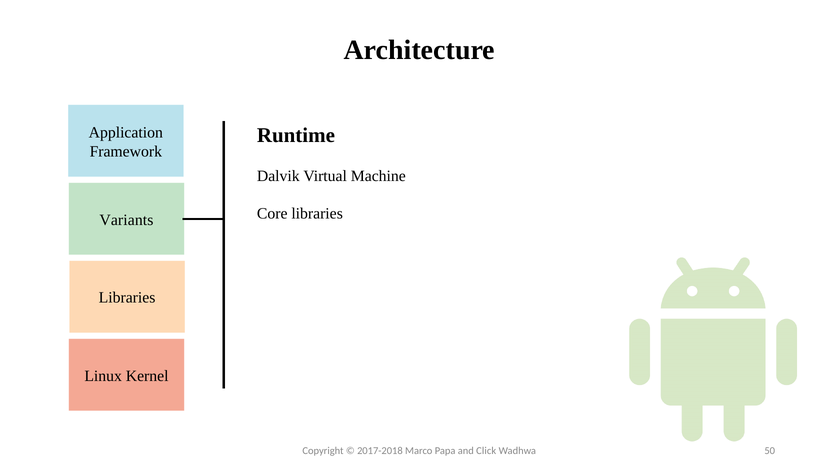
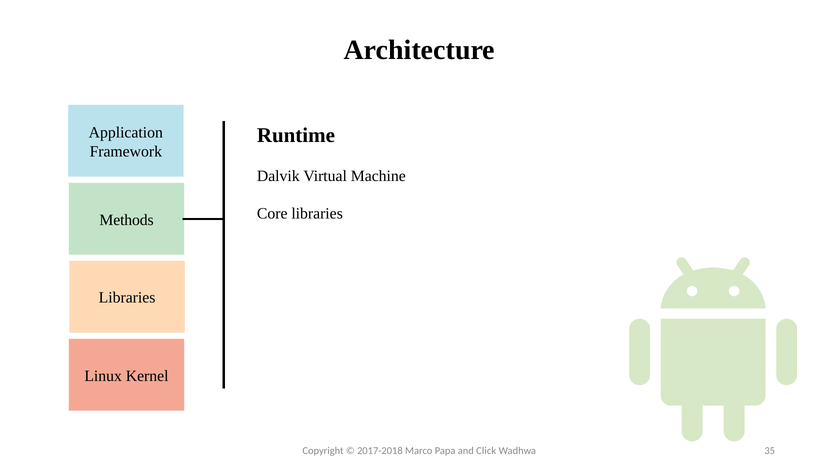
Variants: Variants -> Methods
50: 50 -> 35
